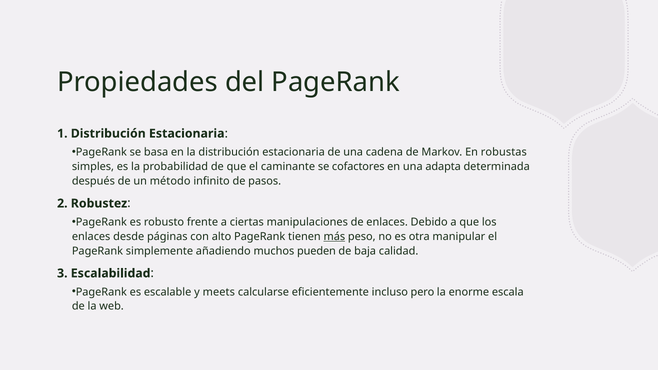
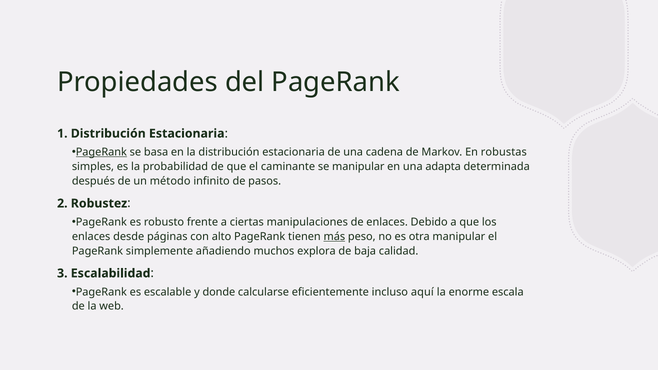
PageRank at (101, 152) underline: none -> present
se cofactores: cofactores -> manipular
pueden: pueden -> explora
meets: meets -> donde
pero: pero -> aquí
